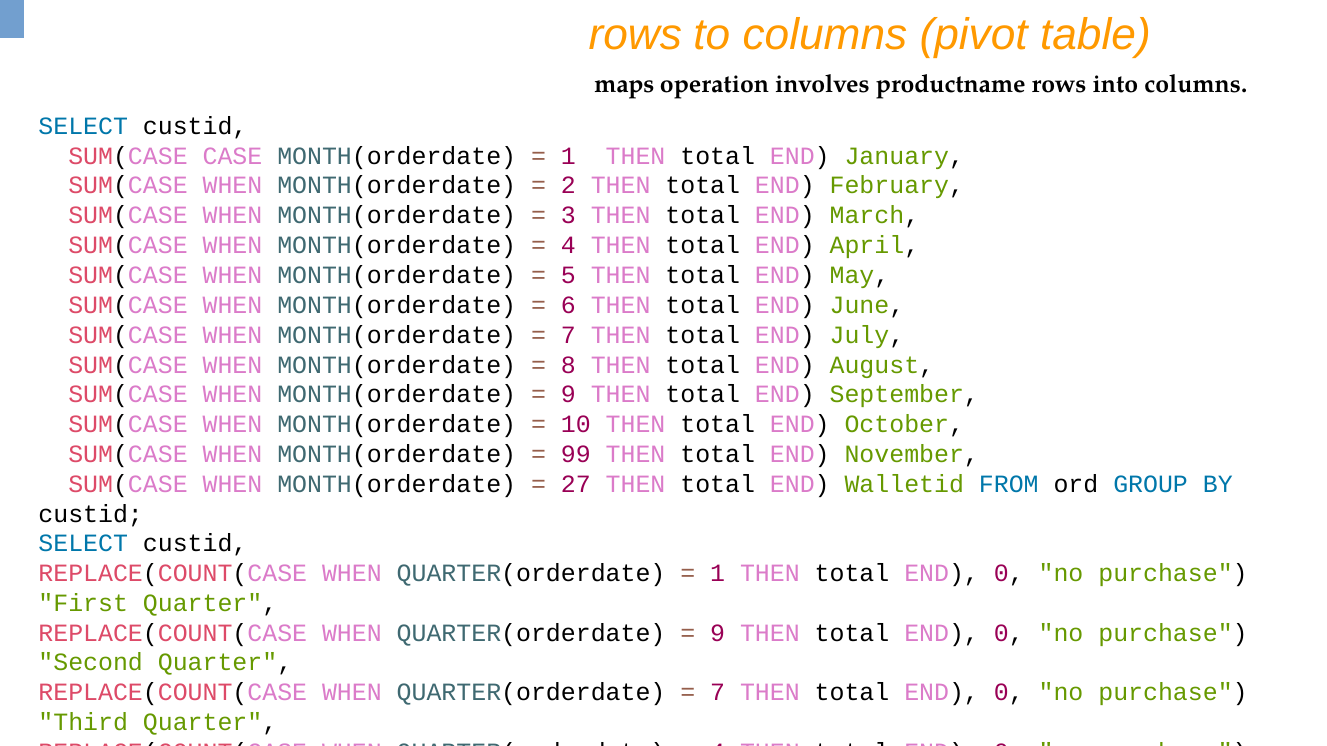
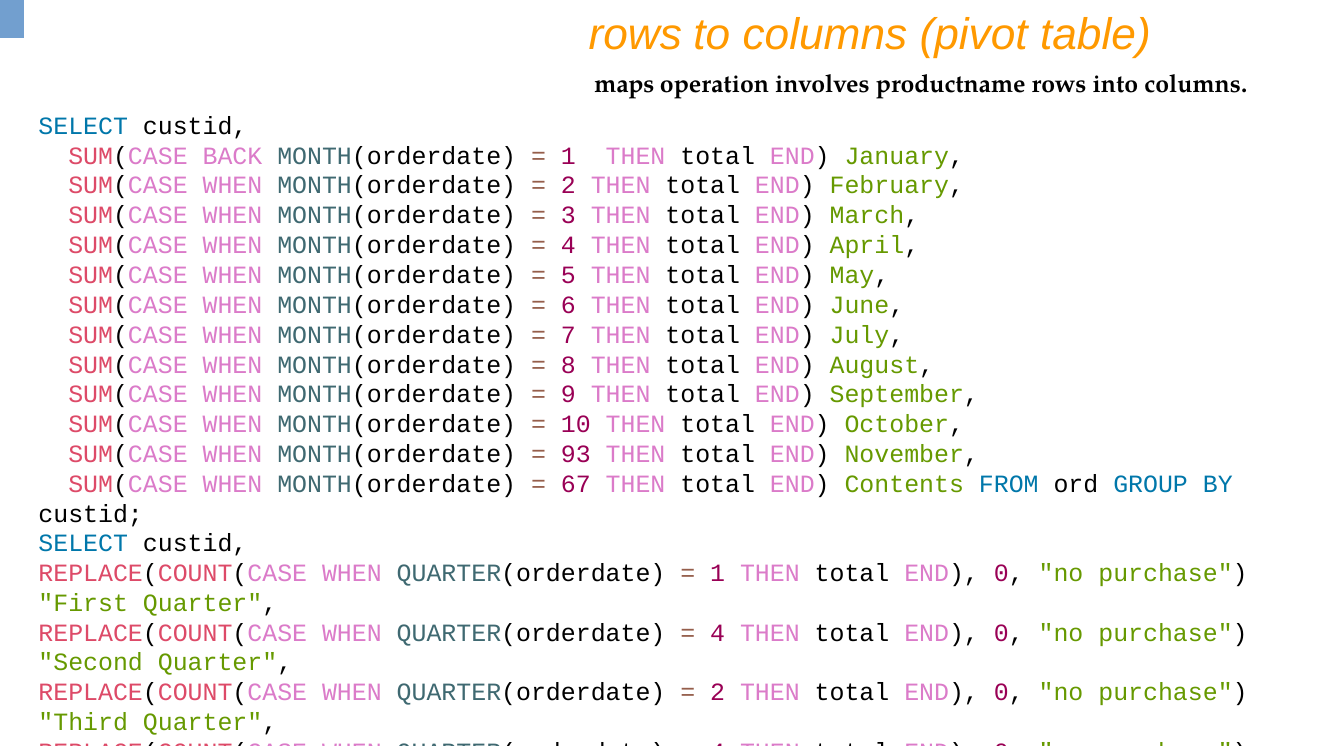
CASE: CASE -> BACK
99: 99 -> 93
27: 27 -> 67
Walletid: Walletid -> Contents
9 at (718, 633): 9 -> 4
7 at (718, 693): 7 -> 2
